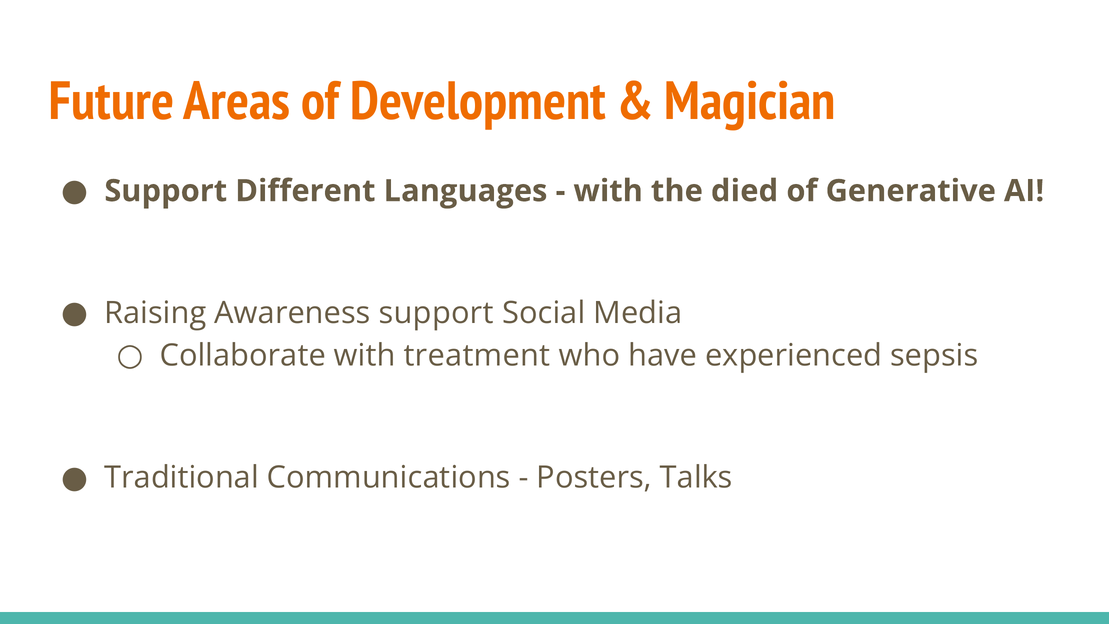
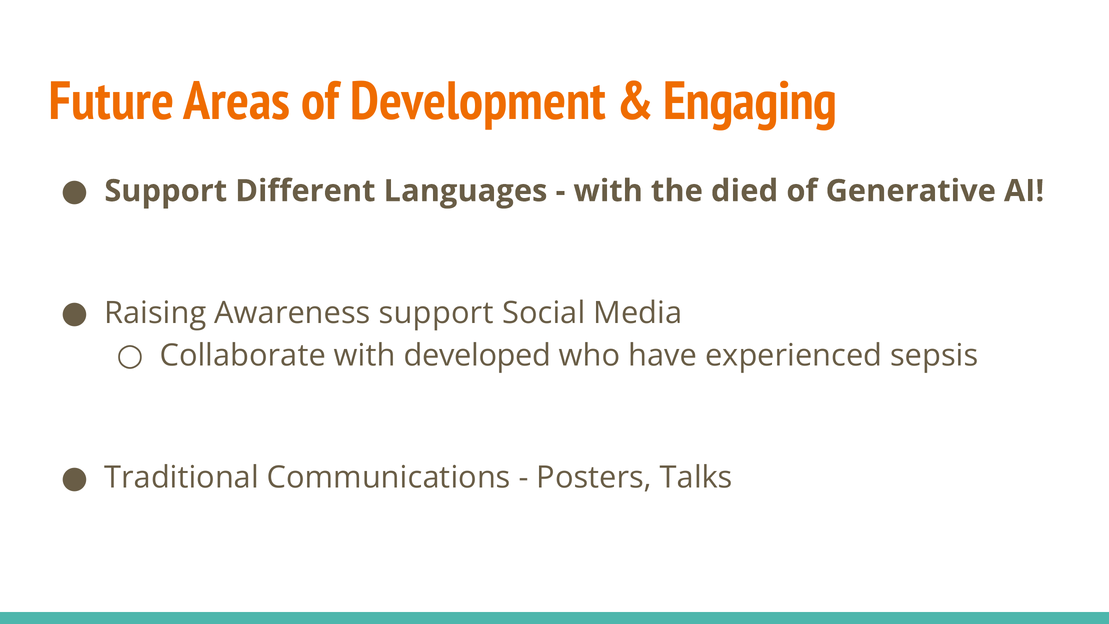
Magician: Magician -> Engaging
treatment: treatment -> developed
